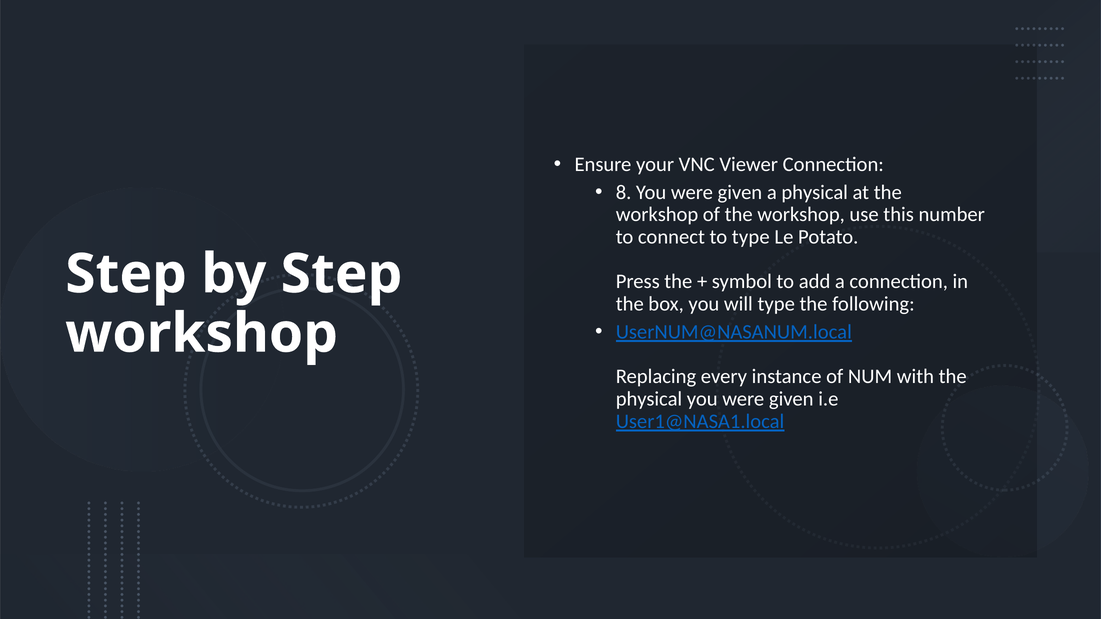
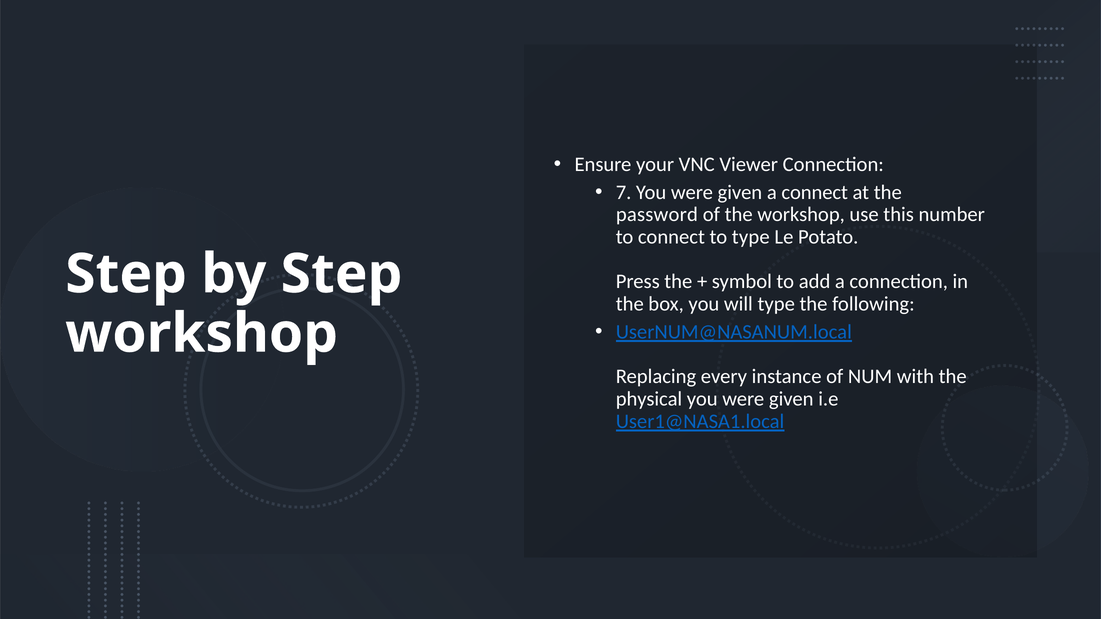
8: 8 -> 7
a physical: physical -> connect
workshop at (657, 215): workshop -> password
